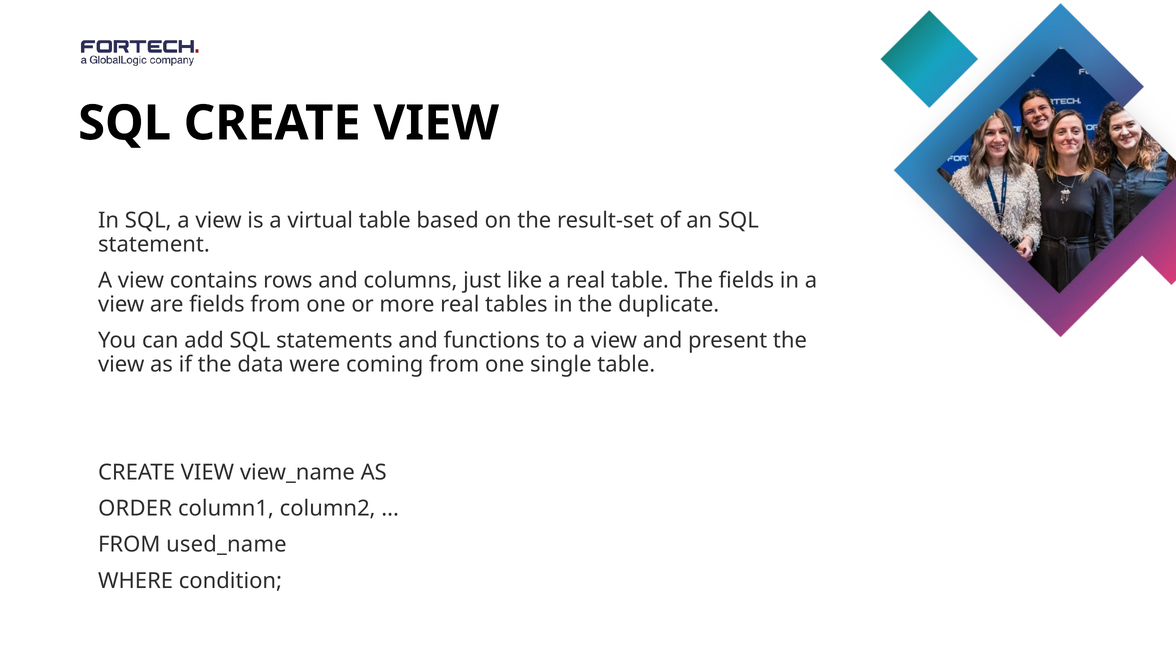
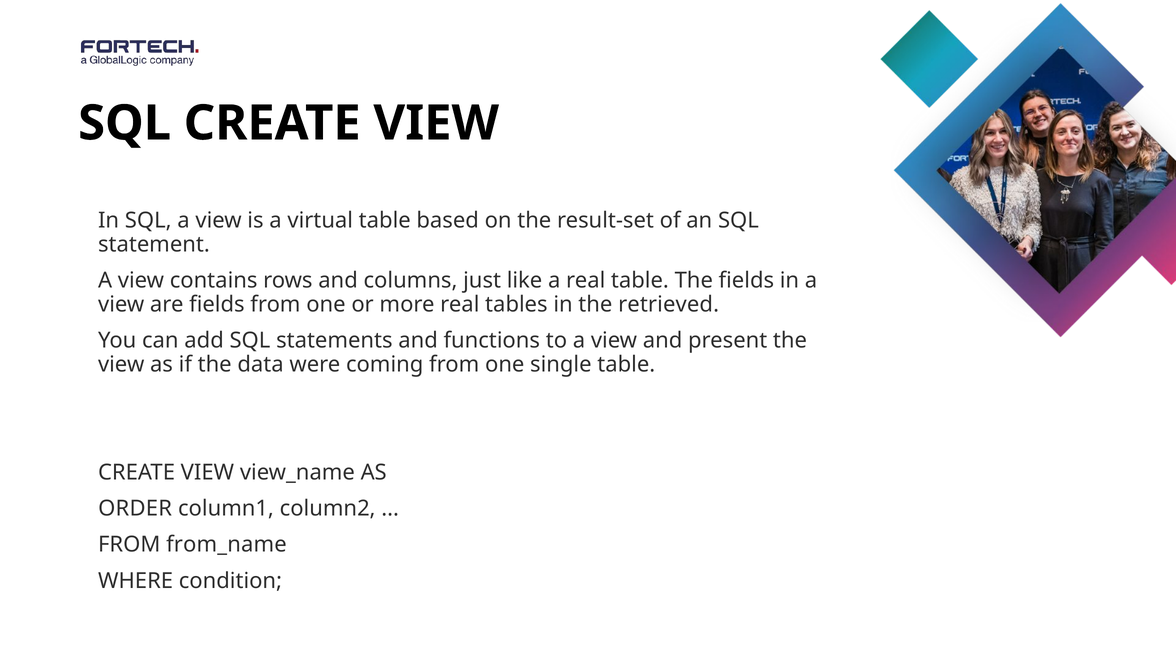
duplicate: duplicate -> retrieved
used_name: used_name -> from_name
